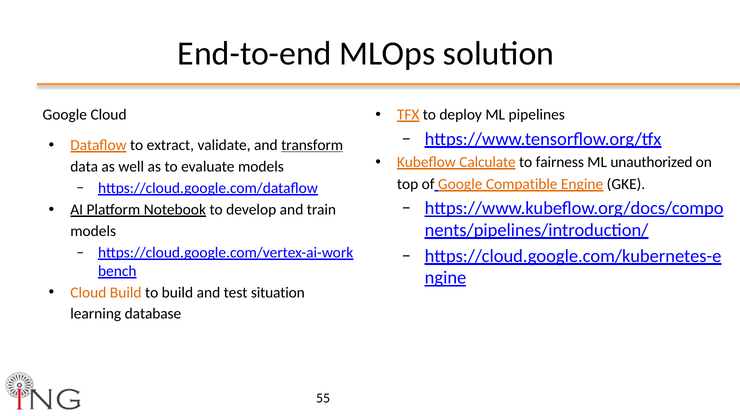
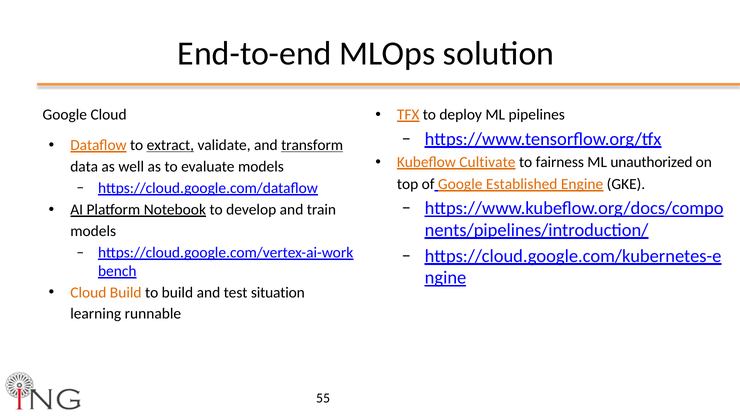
extract underline: none -> present
Calculate: Calculate -> Cultivate
Compatible: Compatible -> Established
database: database -> runnable
